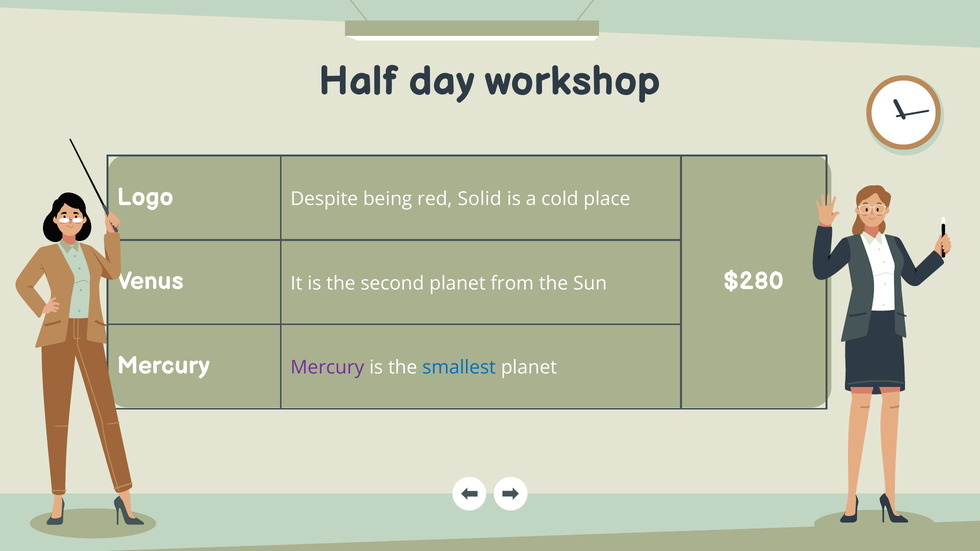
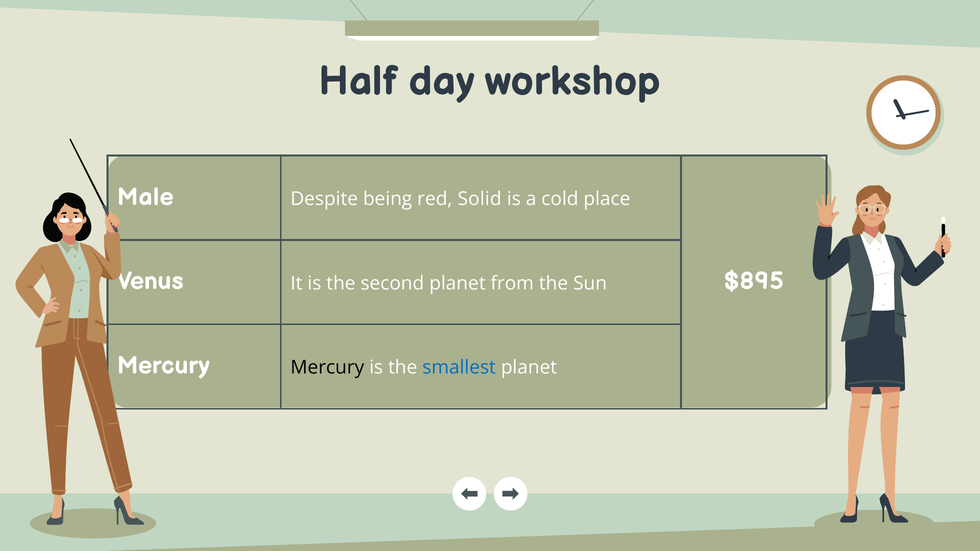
Logo: Logo -> Male
$280: $280 -> $895
Mercury at (327, 368) colour: purple -> black
